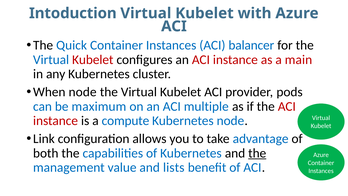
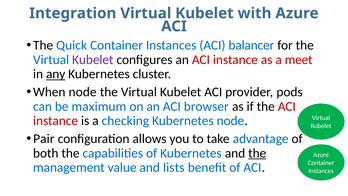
Intoduction: Intoduction -> Integration
Kubelet at (93, 60) colour: red -> purple
main: main -> meet
any underline: none -> present
multiple: multiple -> browser
compute: compute -> checking
Link: Link -> Pair
